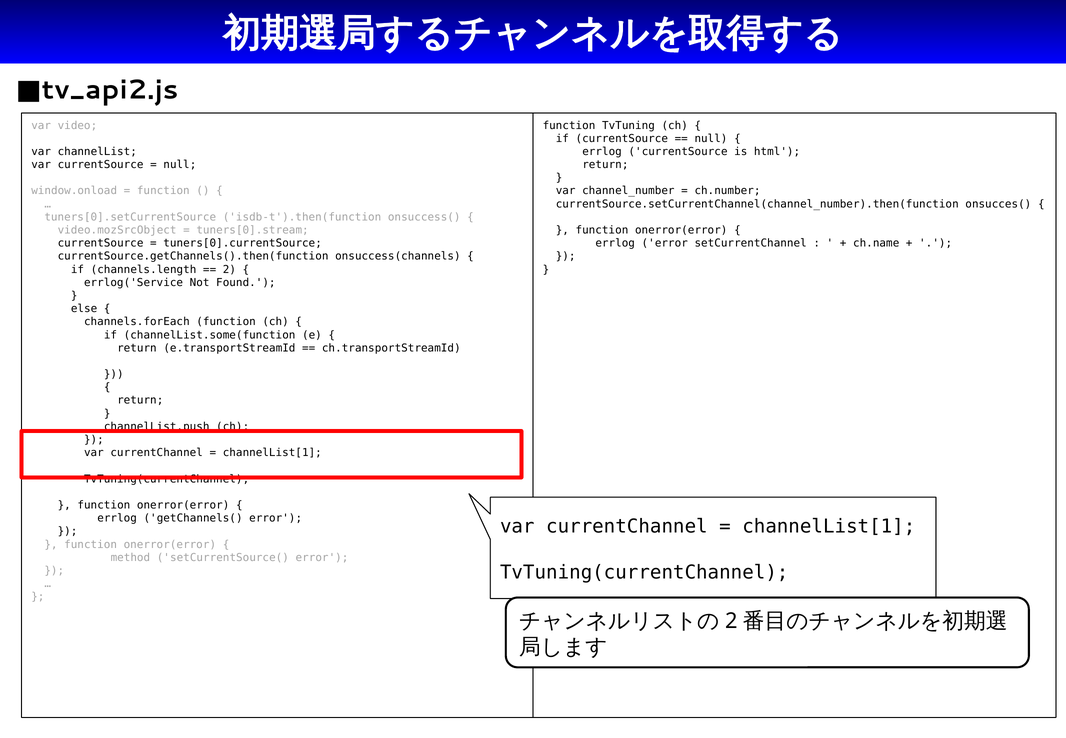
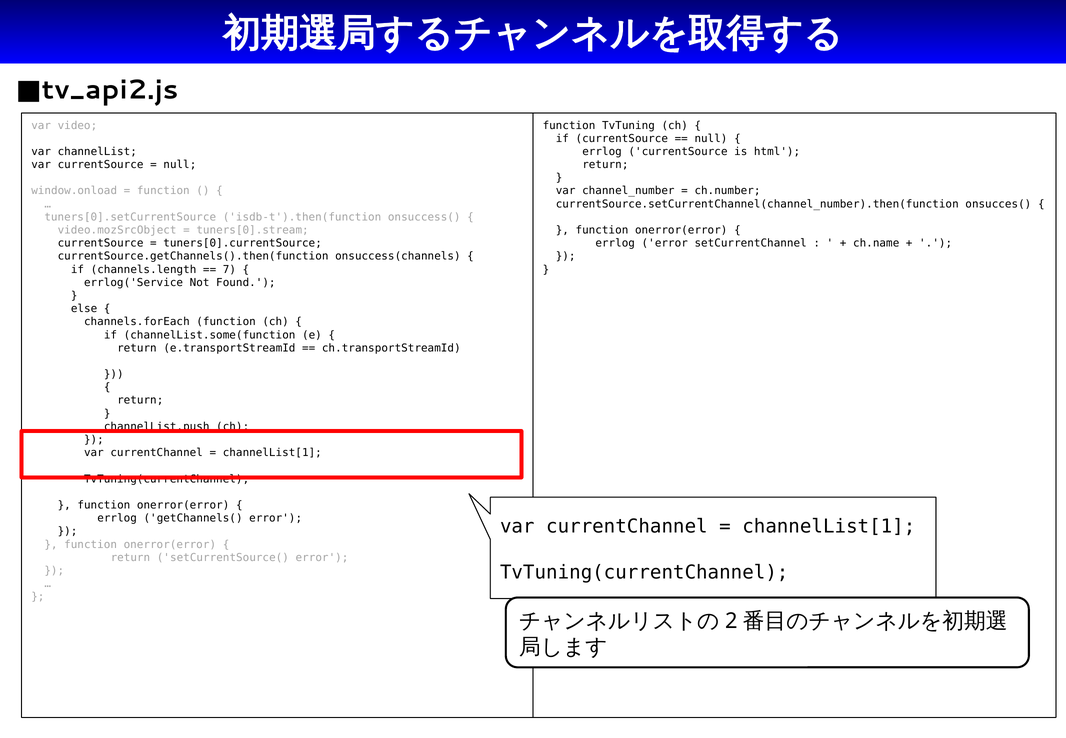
2: 2 -> 7
method at (130, 558): method -> return
